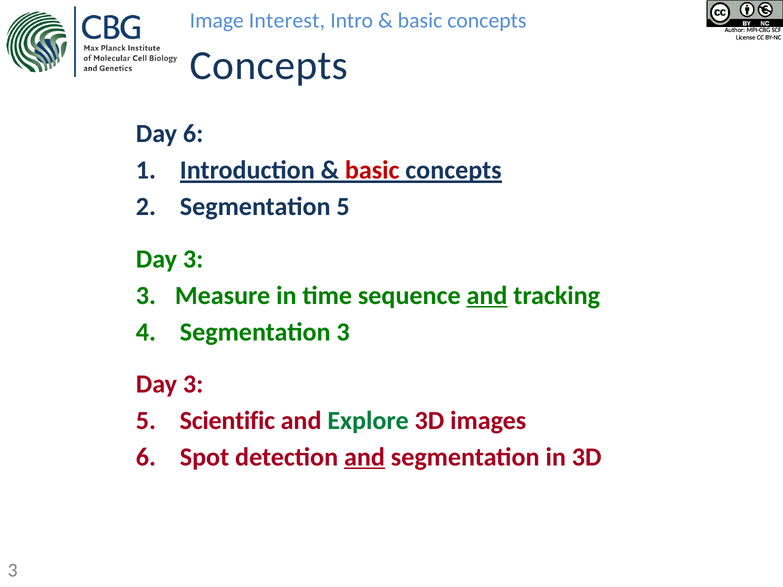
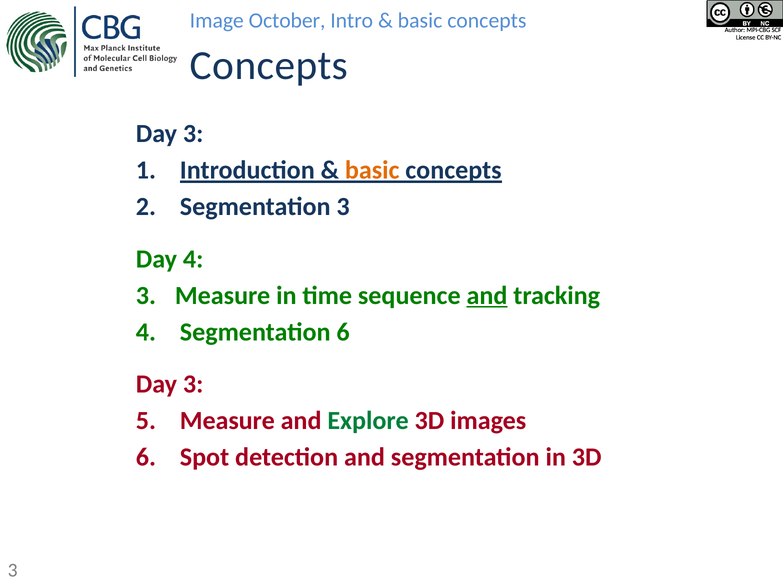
Interest: Interest -> October
6 at (193, 134): 6 -> 3
basic at (372, 170) colour: red -> orange
Segmentation 5: 5 -> 3
3 at (193, 259): 3 -> 4
Segmentation 3: 3 -> 6
Scientific at (227, 421): Scientific -> Measure
and at (365, 457) underline: present -> none
